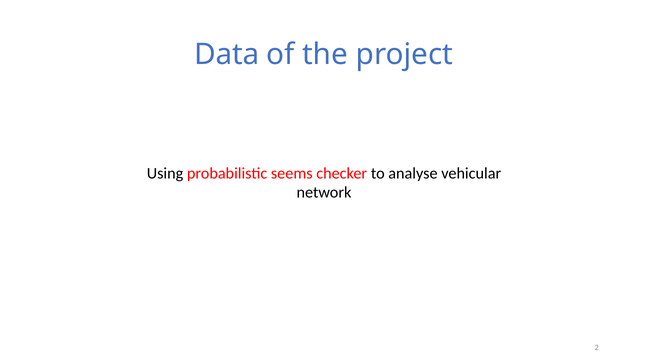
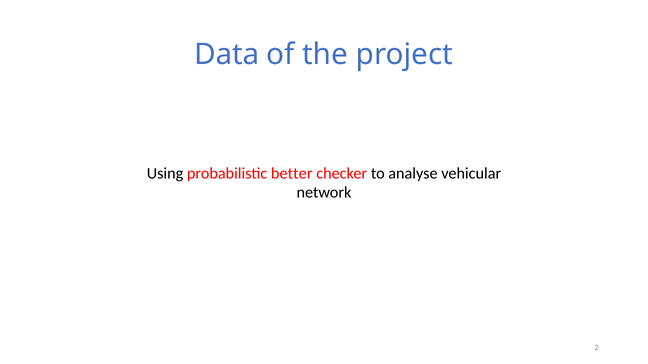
seems: seems -> better
